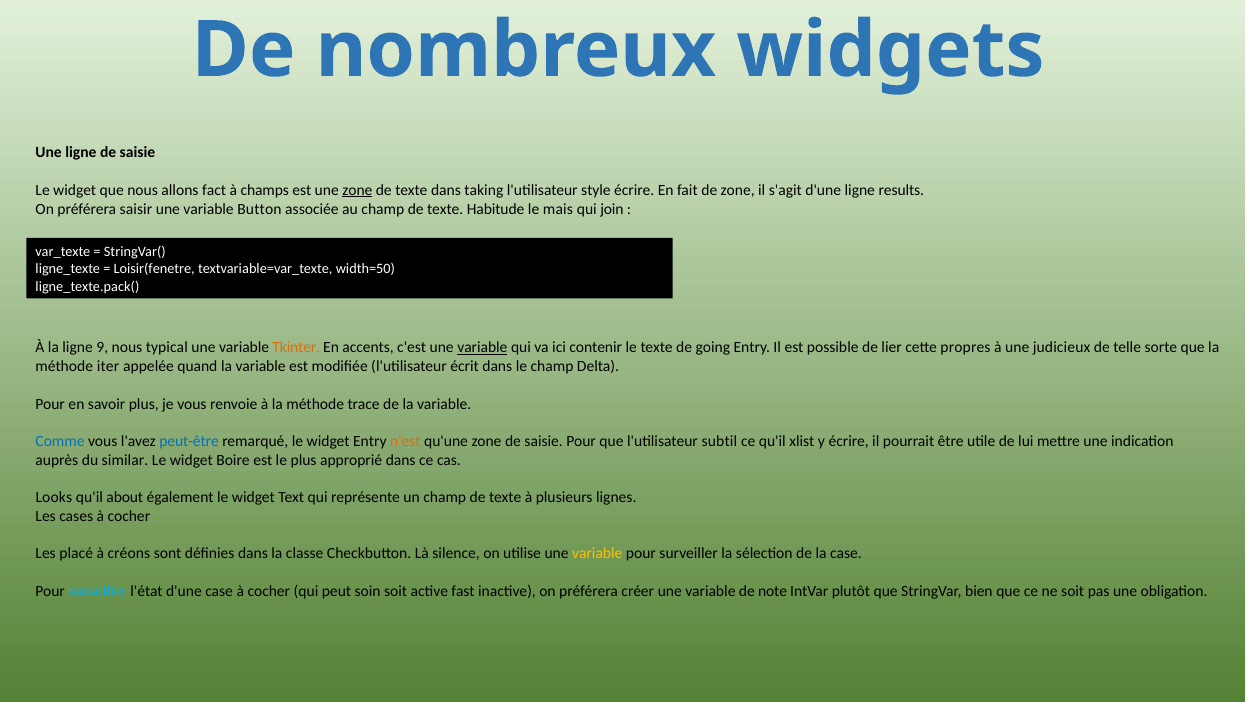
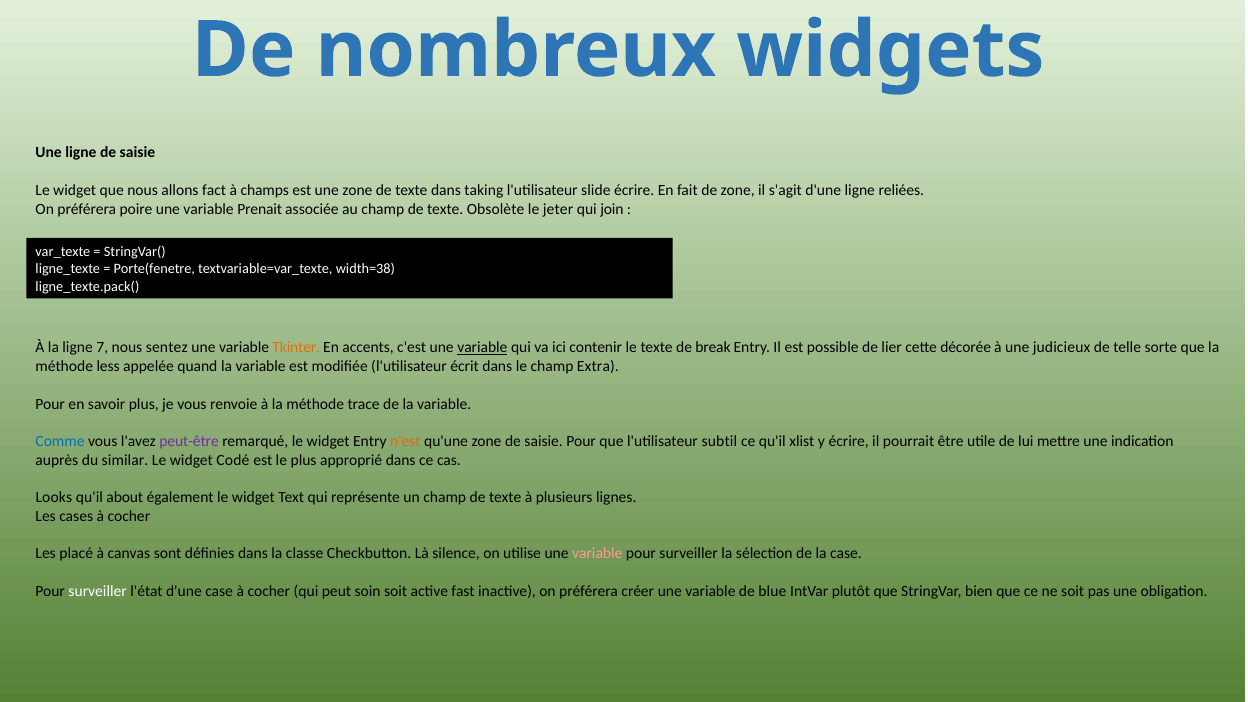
zone at (357, 190) underline: present -> none
style: style -> slide
results: results -> reliées
saisir: saisir -> poire
Button: Button -> Prenait
Habitude: Habitude -> Obsolète
mais: mais -> jeter
Loisir(fenetre: Loisir(fenetre -> Porte(fenetre
width=50: width=50 -> width=38
9: 9 -> 7
typical: typical -> sentez
going: going -> break
propres: propres -> décorée
iter: iter -> less
Delta: Delta -> Extra
peut-être colour: blue -> purple
Boire: Boire -> Codé
créons: créons -> canvas
variable at (597, 554) colour: yellow -> pink
surveiller at (98, 591) colour: light blue -> white
note: note -> blue
